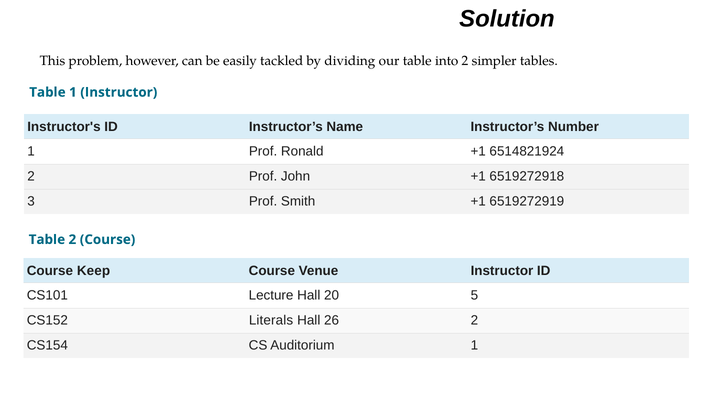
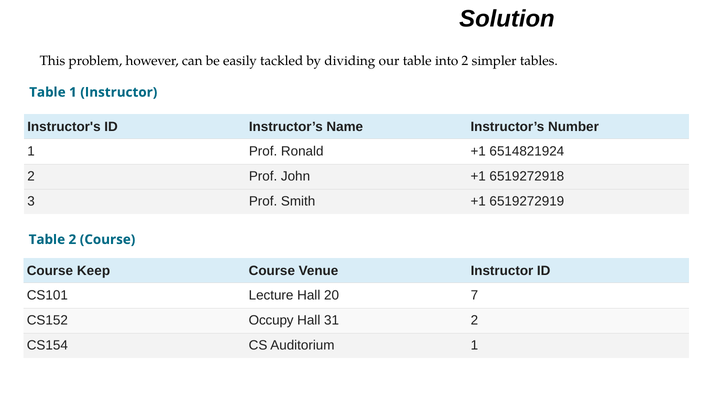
5: 5 -> 7
Literals: Literals -> Occupy
26: 26 -> 31
